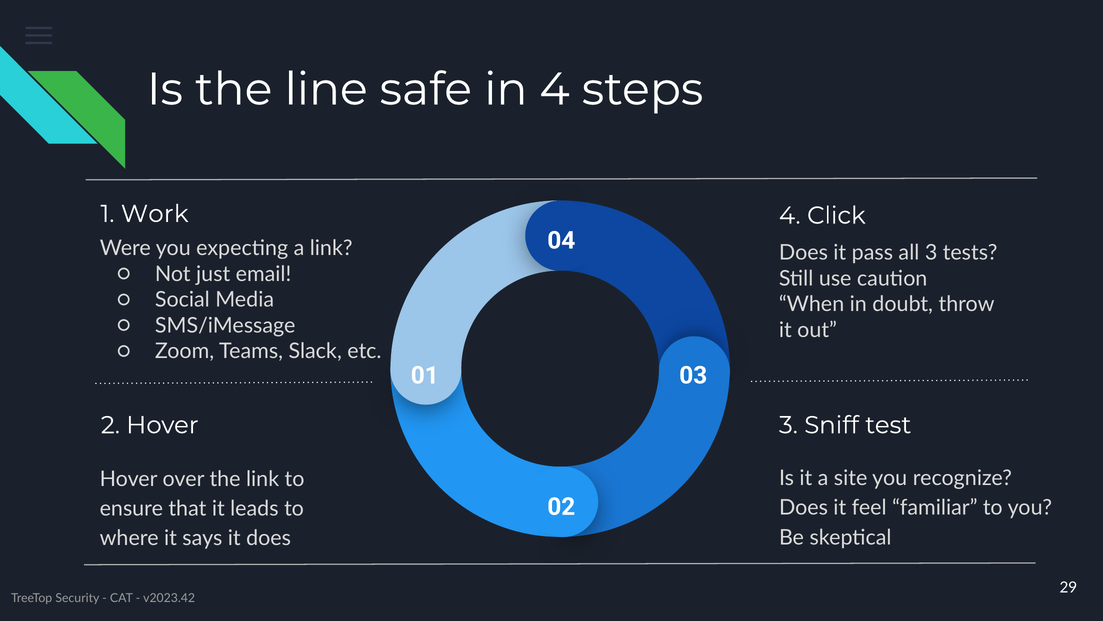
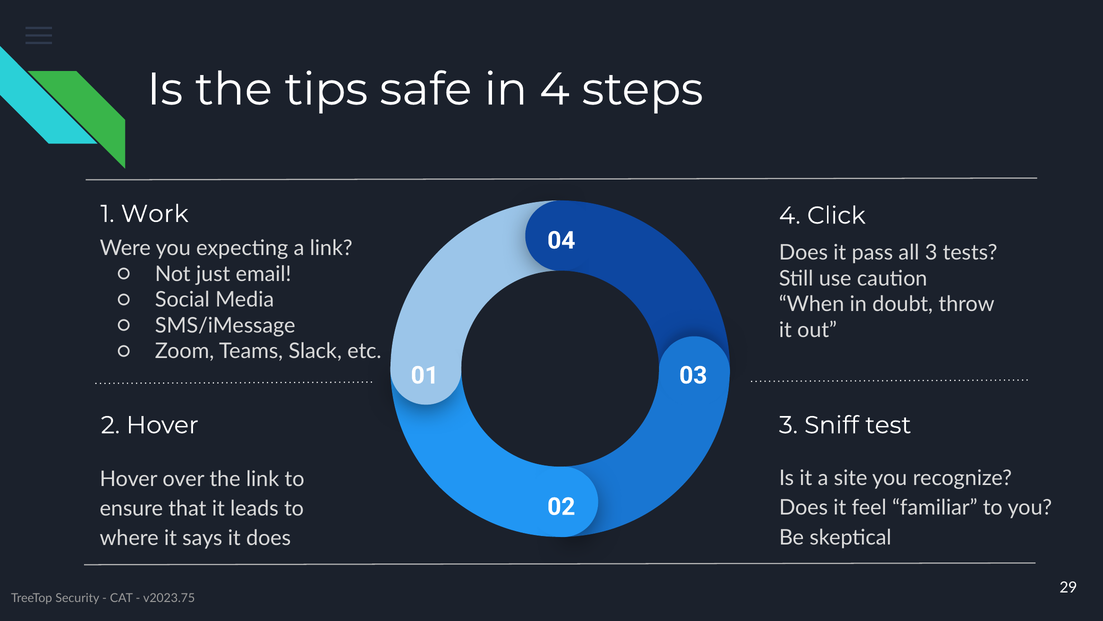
line: line -> tips
v2023.42: v2023.42 -> v2023.75
